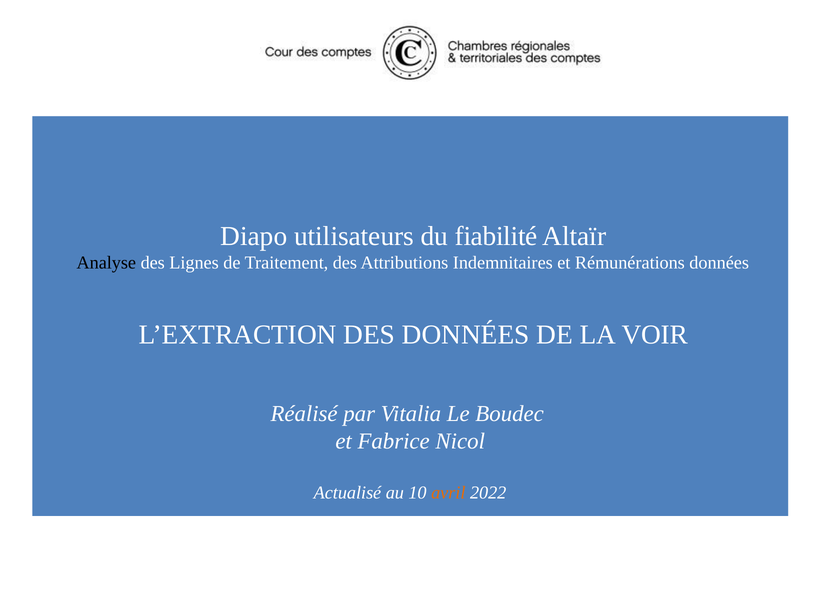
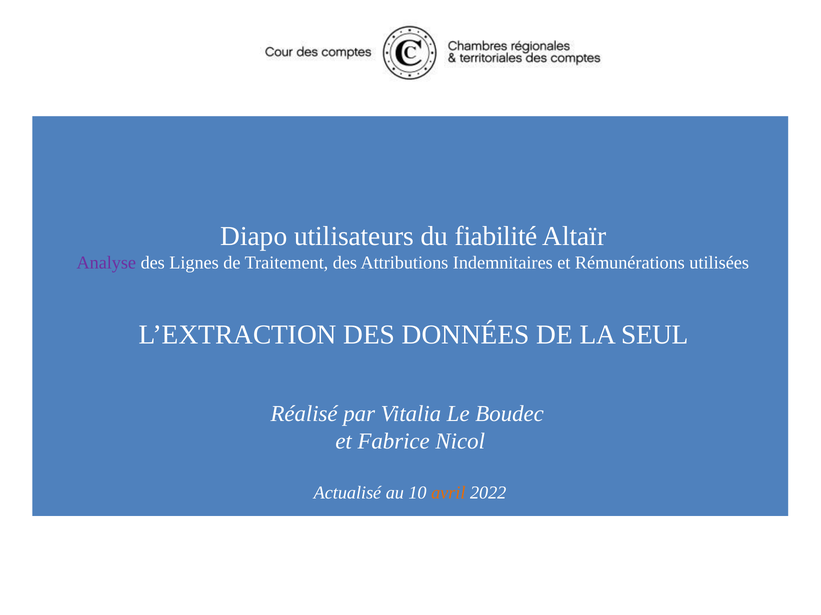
Analyse colour: black -> purple
Rémunérations données: données -> utilisées
VOIR: VOIR -> SEUL
